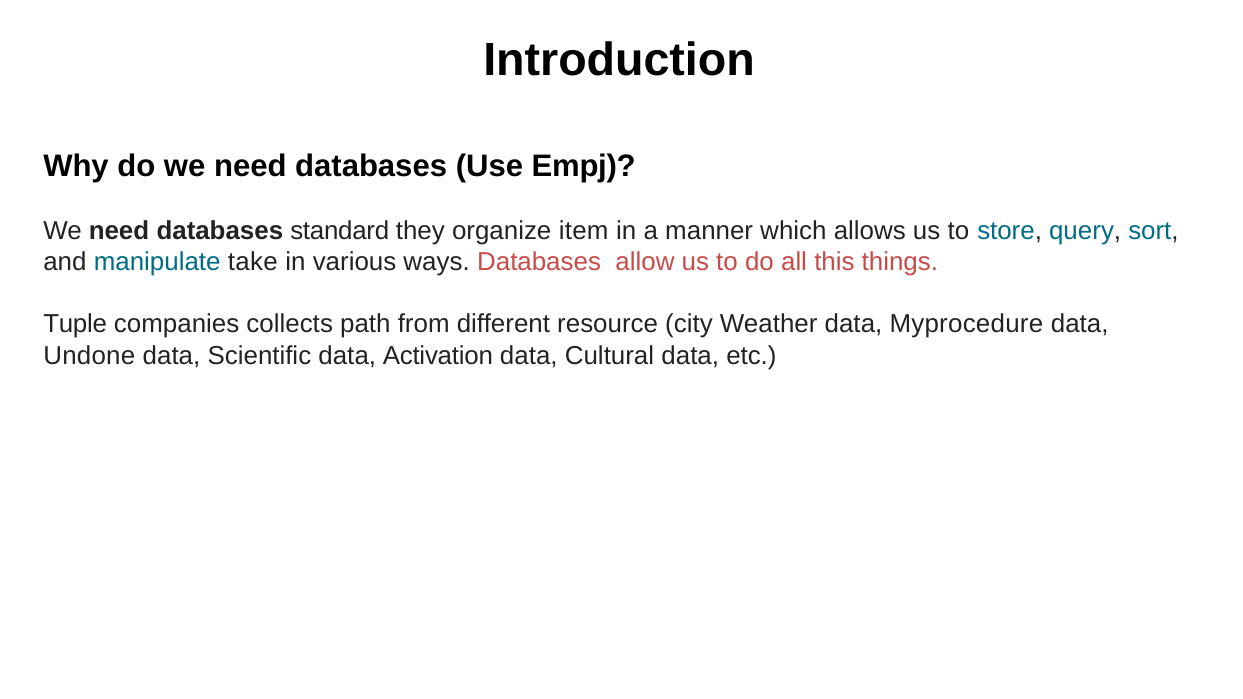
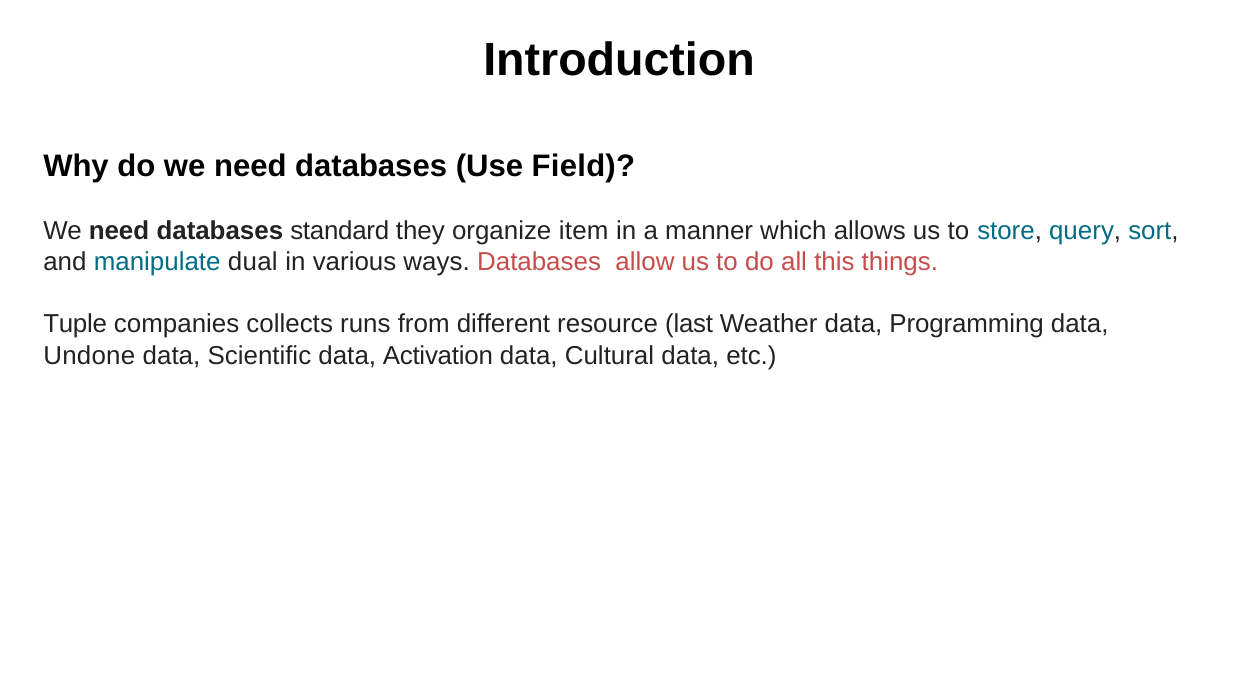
Empj: Empj -> Field
take: take -> dual
path: path -> runs
city: city -> last
Myprocedure: Myprocedure -> Programming
